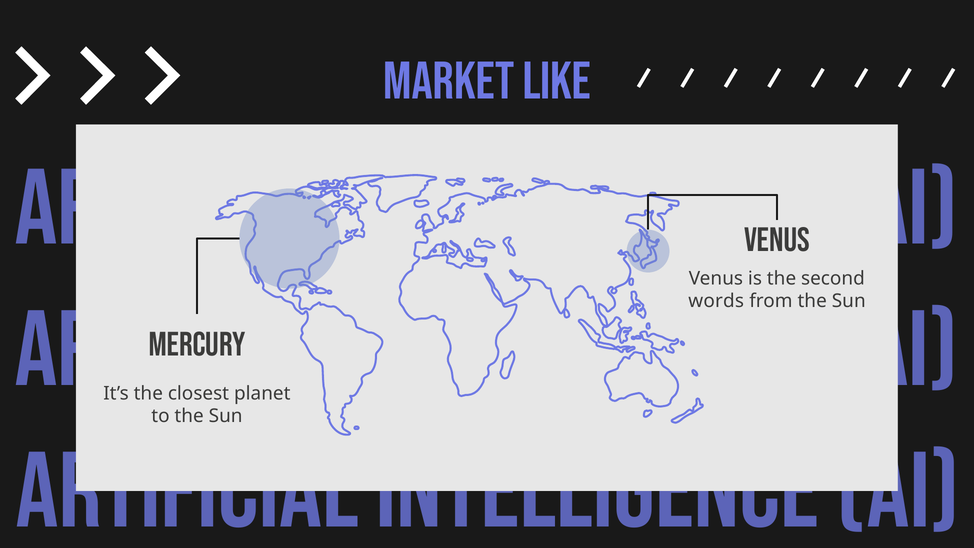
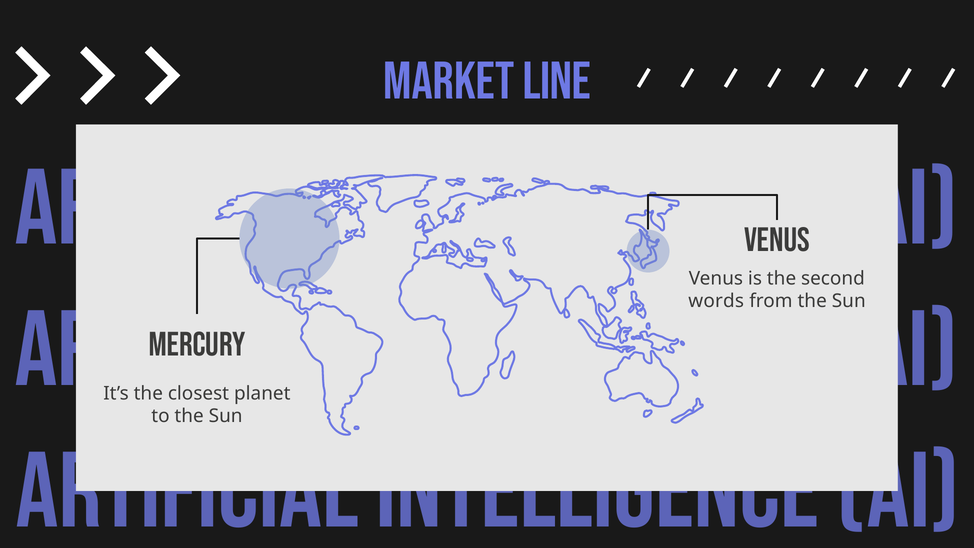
like: like -> line
